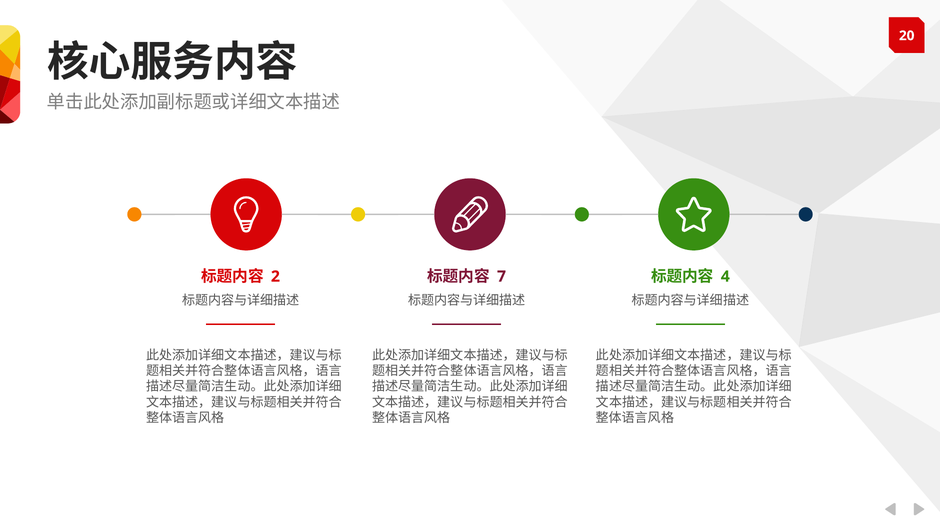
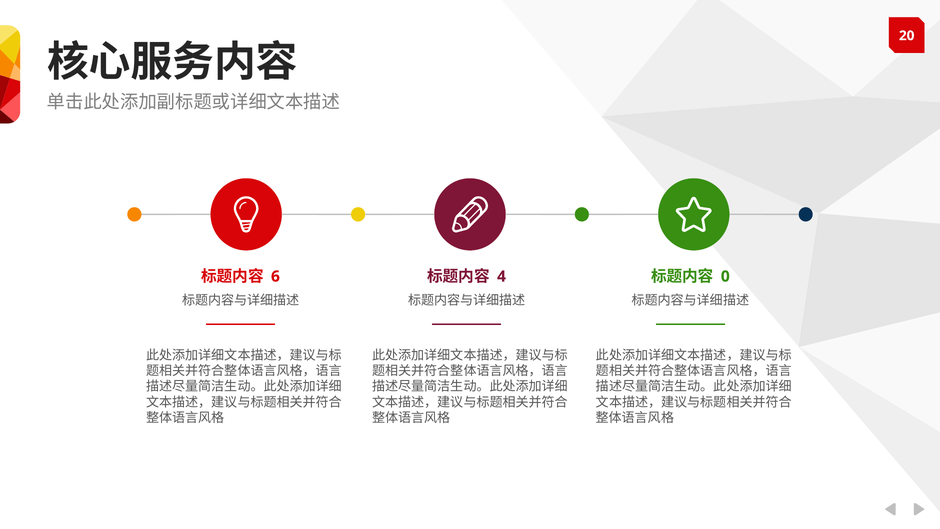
2: 2 -> 6
7: 7 -> 4
4: 4 -> 0
